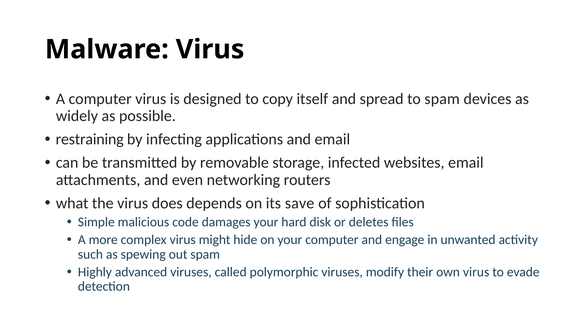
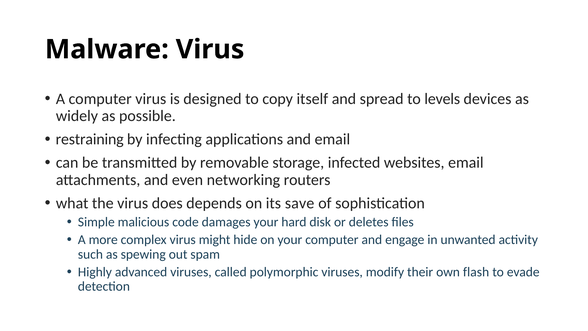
to spam: spam -> levels
own virus: virus -> flash
